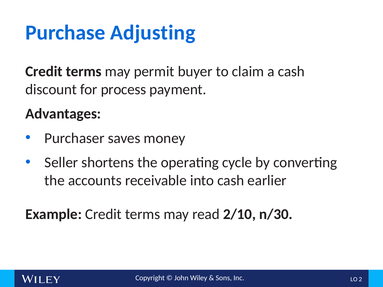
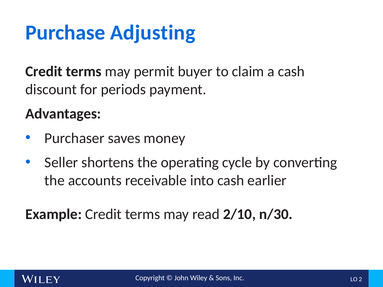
process: process -> periods
